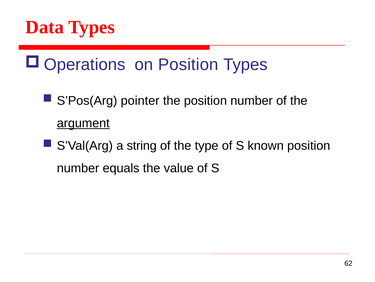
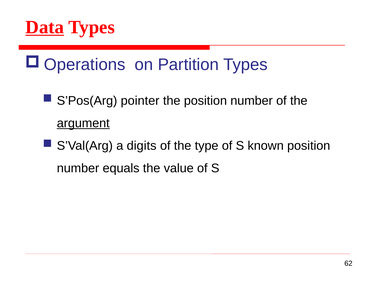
Data underline: none -> present
on Position: Position -> Partition
string: string -> digits
